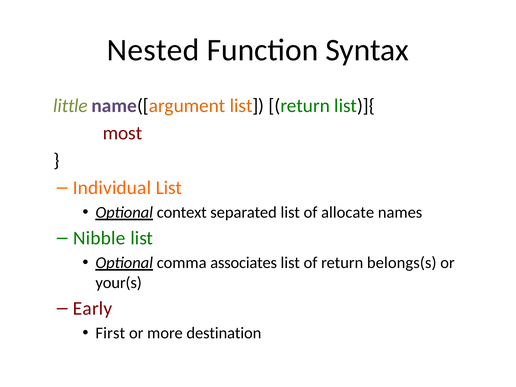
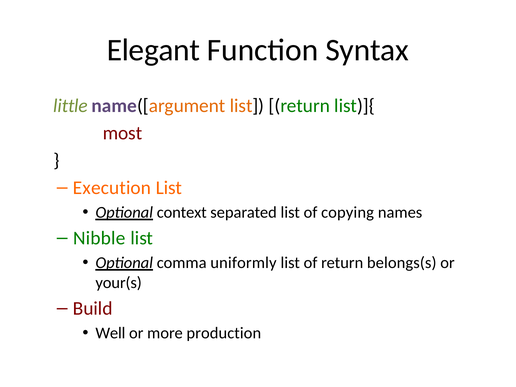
Nested: Nested -> Elegant
Individual: Individual -> Execution
allocate: allocate -> copying
associates: associates -> uniformly
Early: Early -> Build
First: First -> Well
destination: destination -> production
